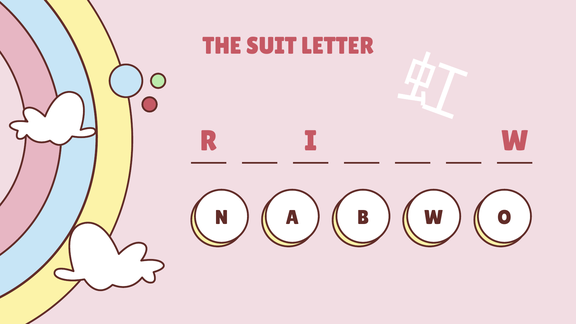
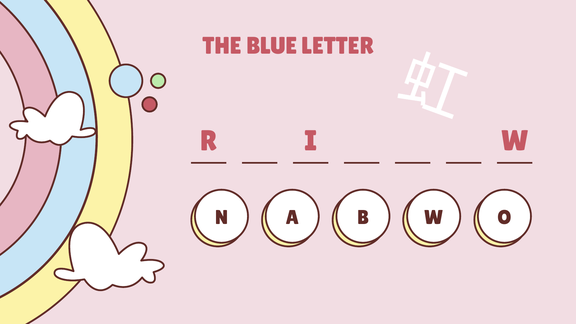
SUIT: SUIT -> BLUE
